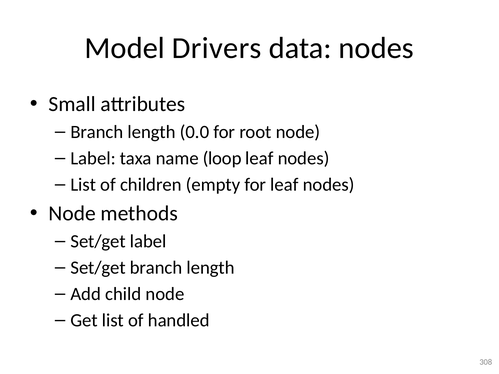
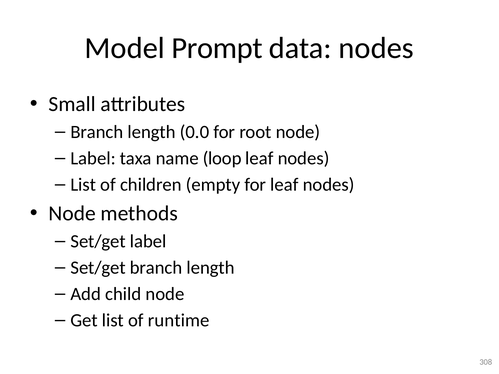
Drivers: Drivers -> Prompt
handled: handled -> runtime
